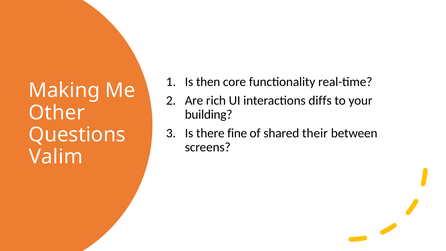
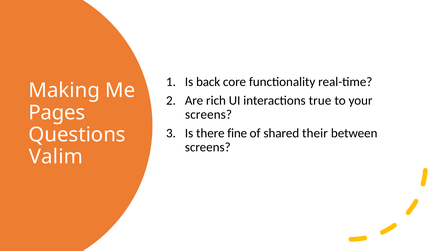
then: then -> back
diffs: diffs -> true
Other: Other -> Pages
building at (209, 114): building -> screens
